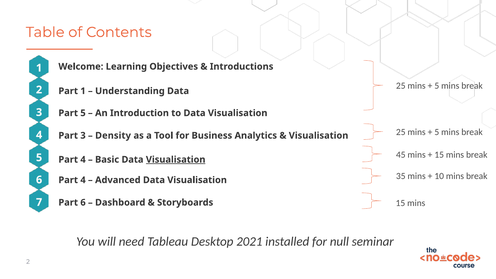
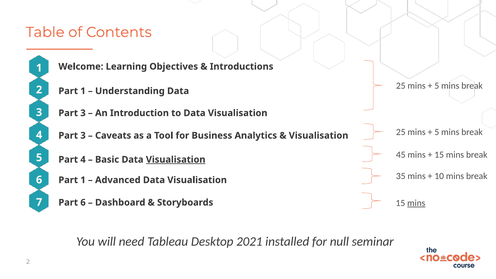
5 at (83, 113): 5 -> 3
Density: Density -> Caveats
6 Part 4: 4 -> 1
mins at (416, 203) underline: none -> present
